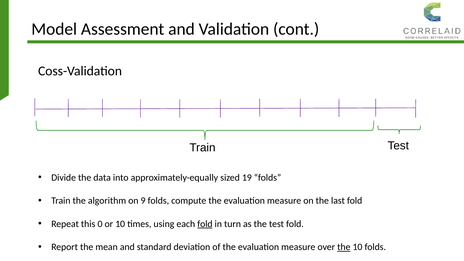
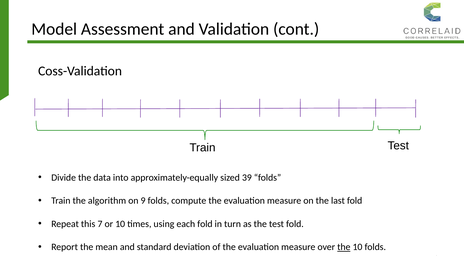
19: 19 -> 39
0: 0 -> 7
fold at (205, 224) underline: present -> none
